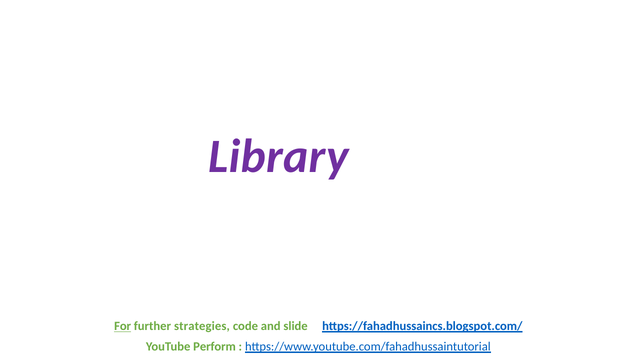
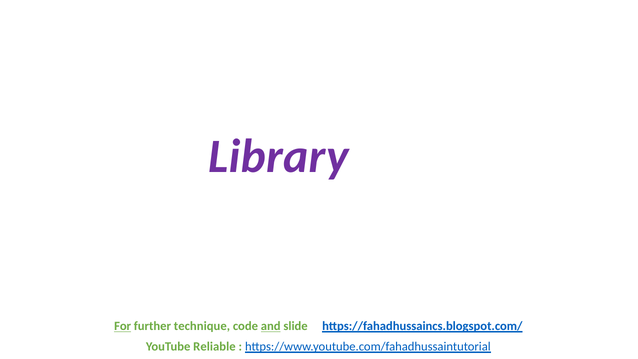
strategies: strategies -> technique
and underline: none -> present
Perform: Perform -> Reliable
